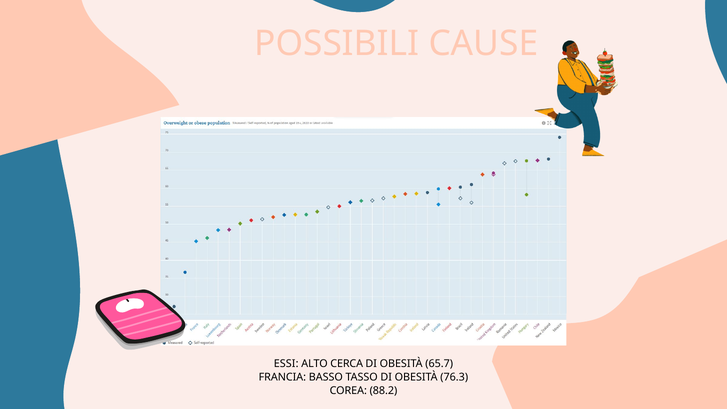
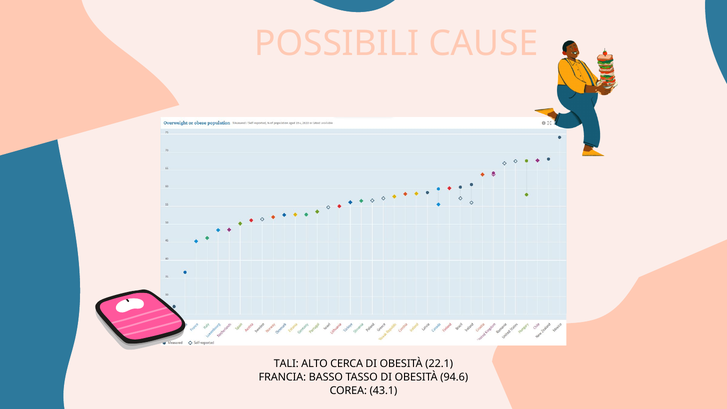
ESSI: ESSI -> TALI
65.7: 65.7 -> 22.1
76.3: 76.3 -> 94.6
88.2: 88.2 -> 43.1
